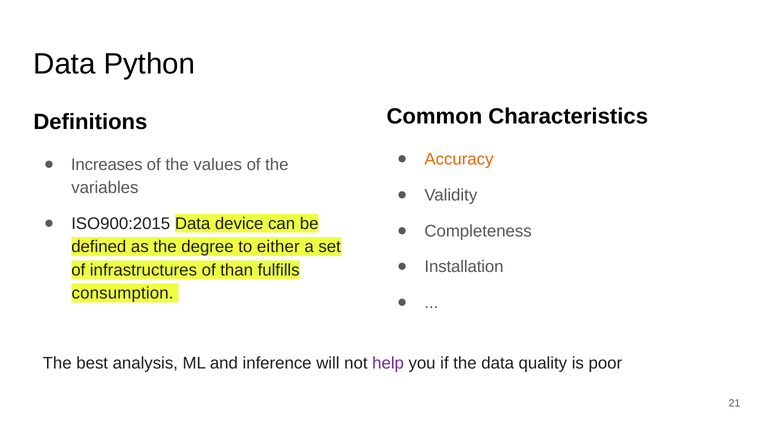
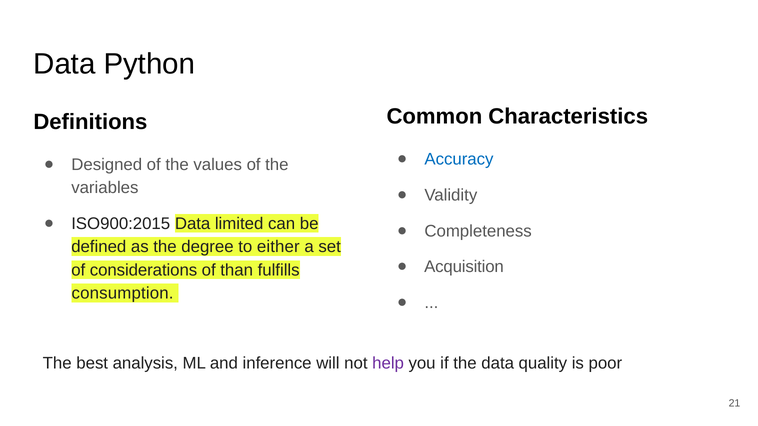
Accuracy colour: orange -> blue
Increases: Increases -> Designed
device: device -> limited
Installation: Installation -> Acquisition
infrastructures: infrastructures -> considerations
